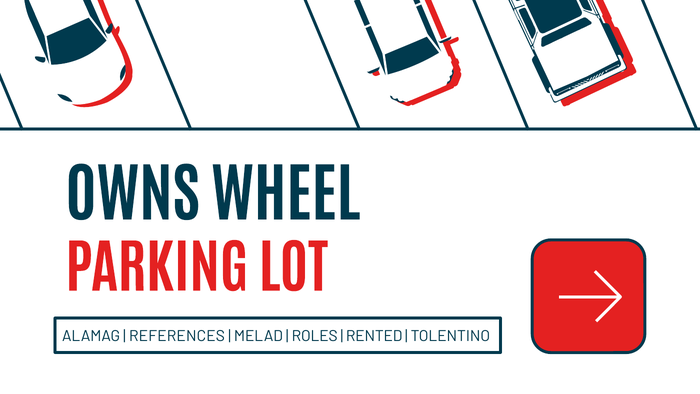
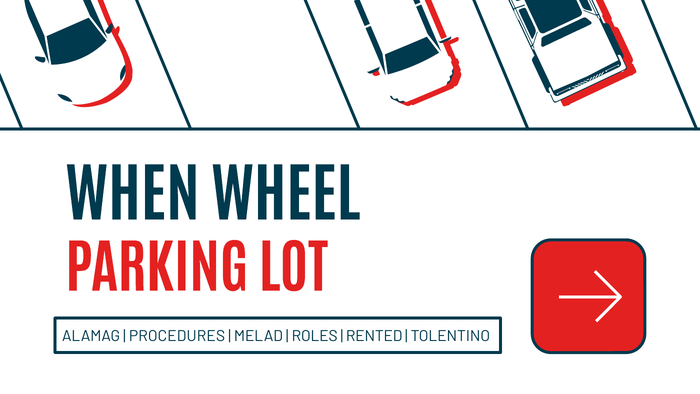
OWNS: OWNS -> WHEN
REFERENCES: REFERENCES -> PROCEDURES
